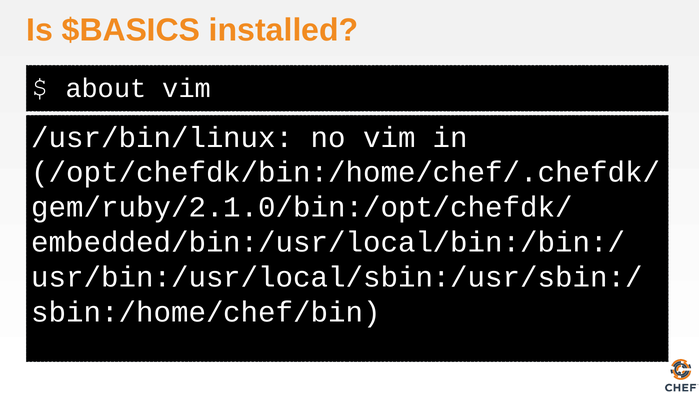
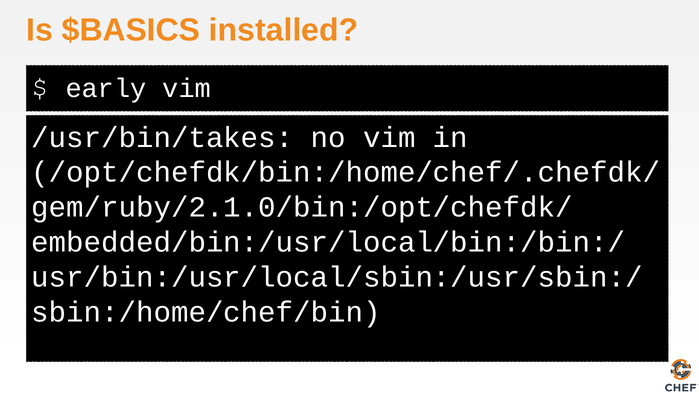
about: about -> early
/usr/bin/linux: /usr/bin/linux -> /usr/bin/takes
